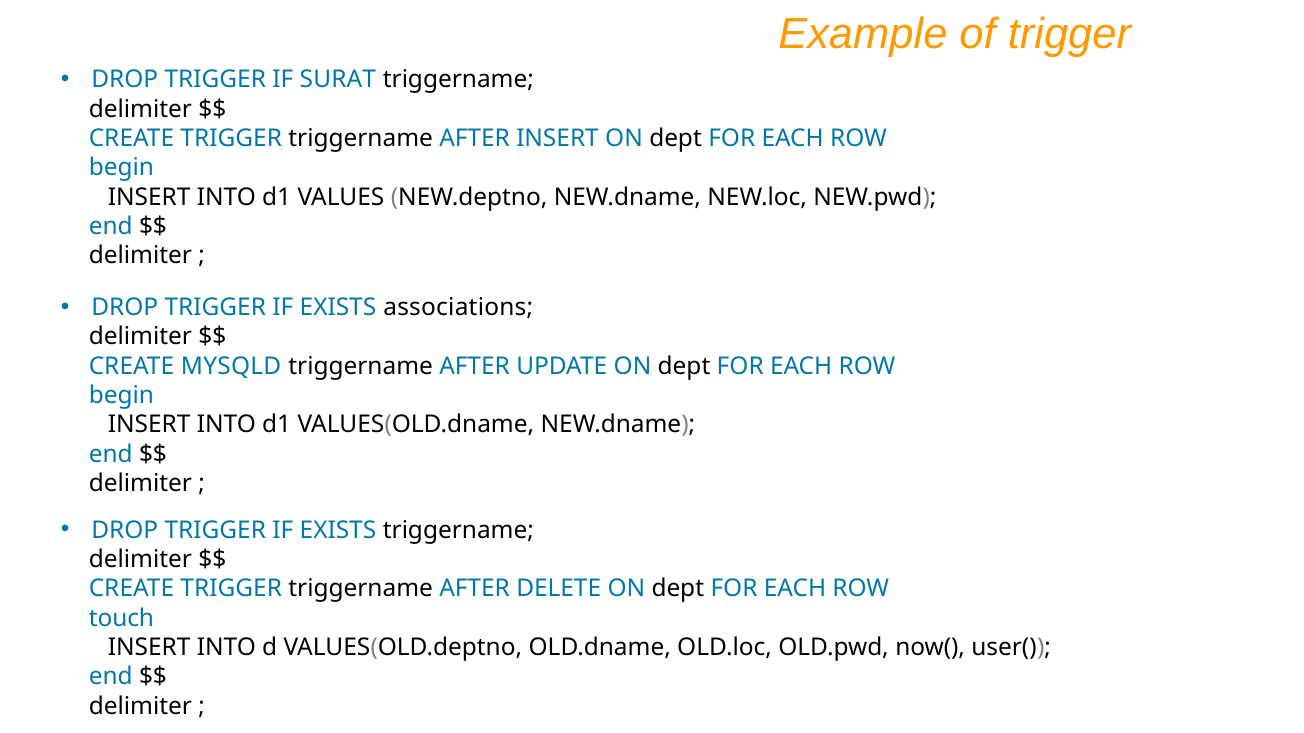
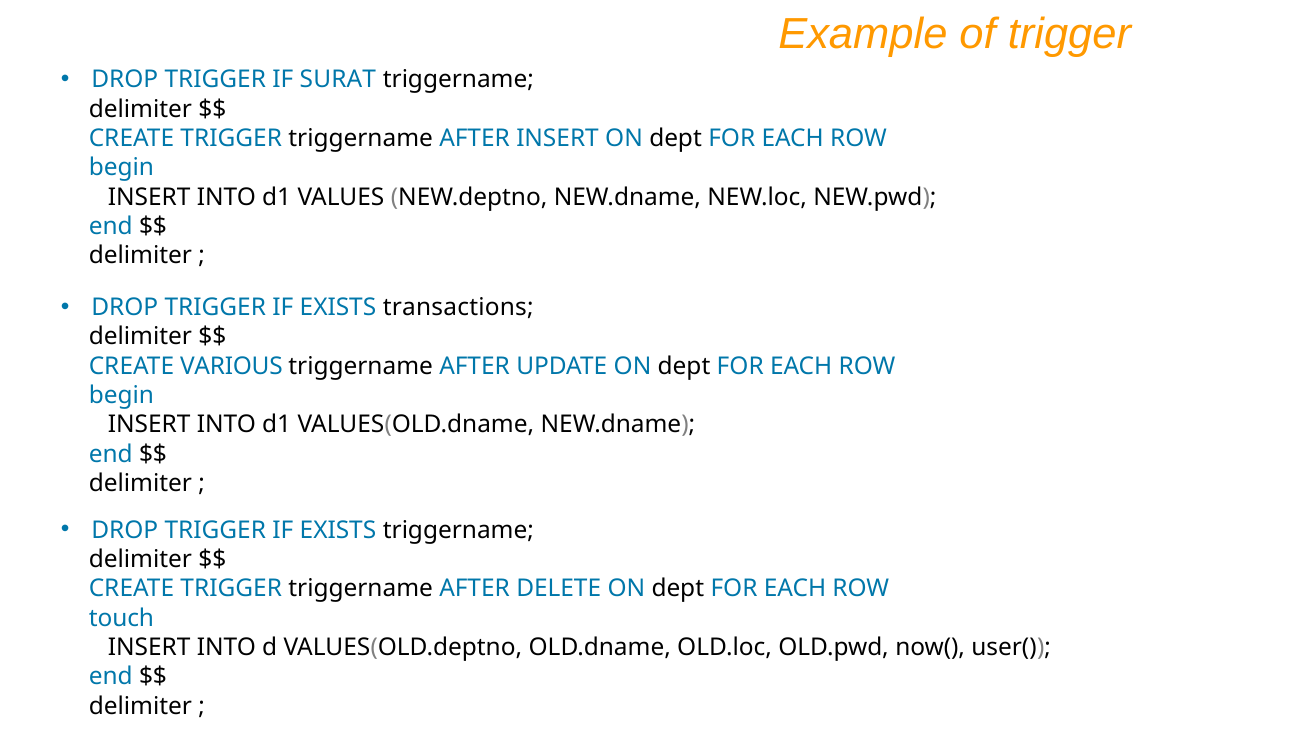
associations: associations -> transactions
MYSQLD: MYSQLD -> VARIOUS
